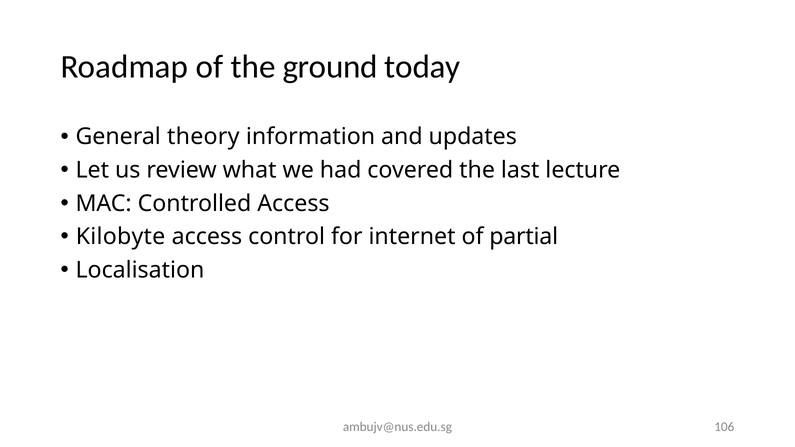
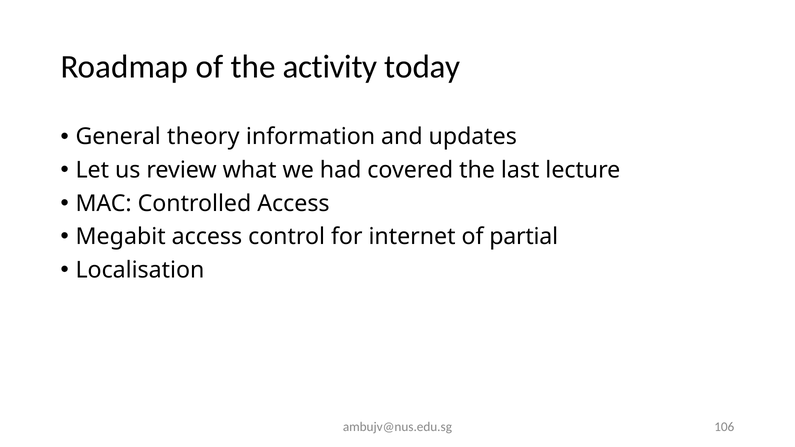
ground: ground -> activity
Kilobyte: Kilobyte -> Megabit
